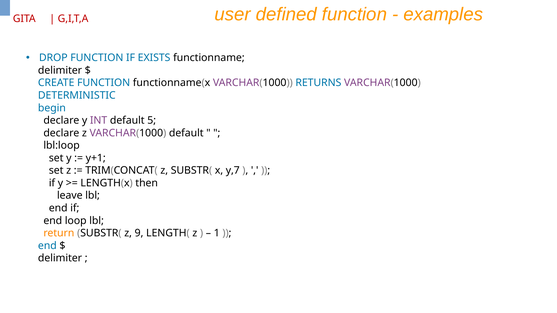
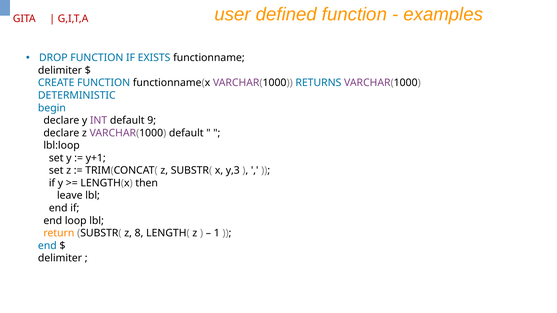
5: 5 -> 9
y,7: y,7 -> y,3
9: 9 -> 8
